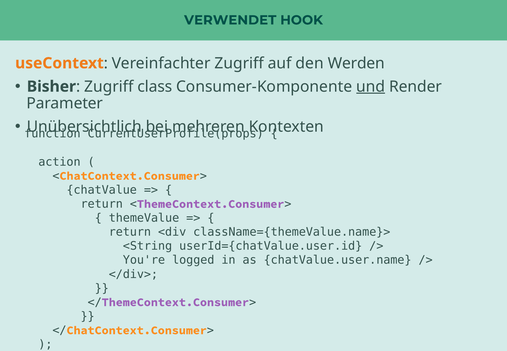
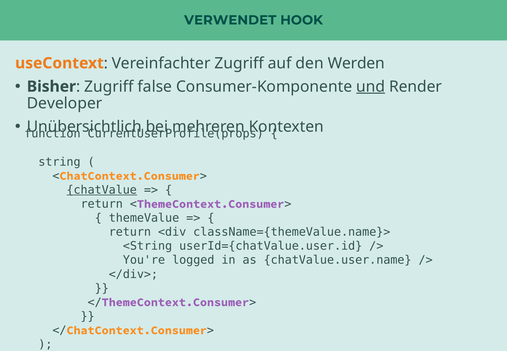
class: class -> false
Parameter: Parameter -> Developer
action: action -> string
chatValue underline: none -> present
